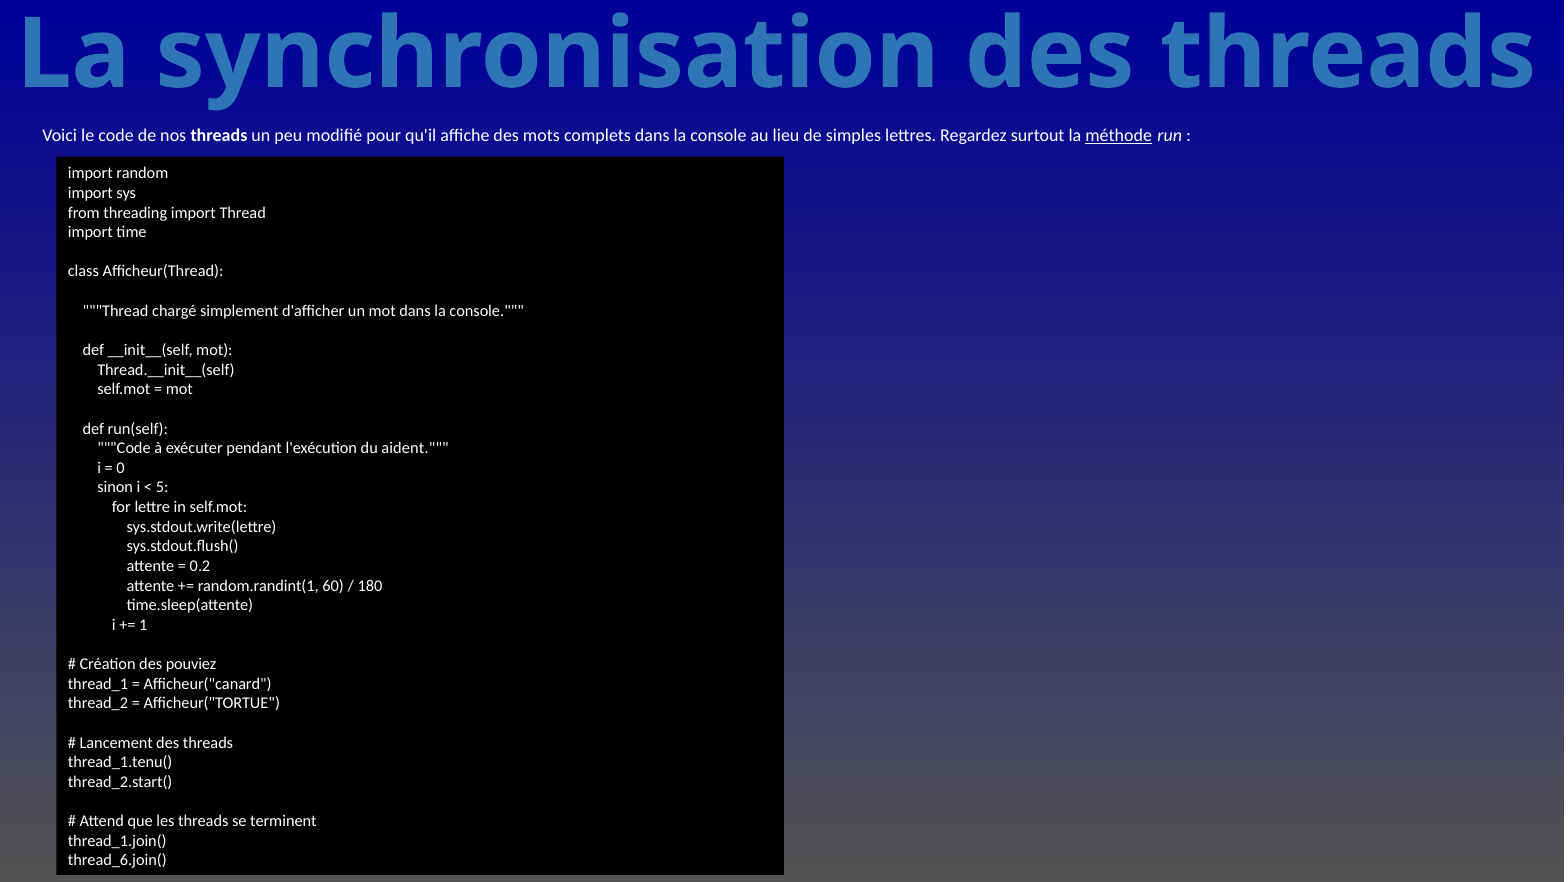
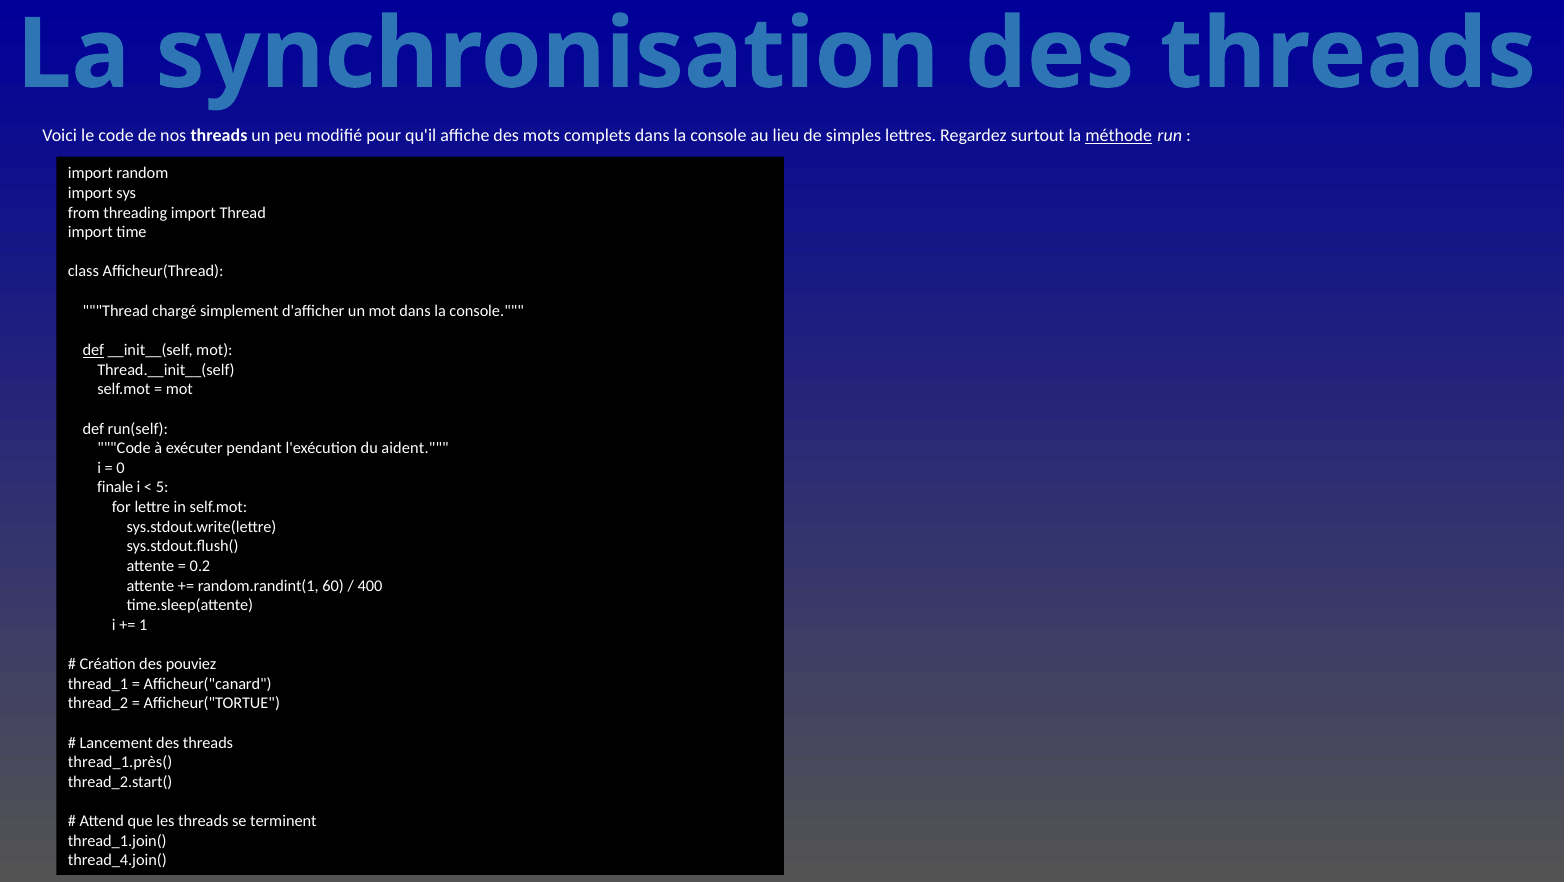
def at (93, 350) underline: none -> present
sinon: sinon -> finale
180: 180 -> 400
thread_1.tenu(: thread_1.tenu( -> thread_1.près(
thread_6.join(: thread_6.join( -> thread_4.join(
